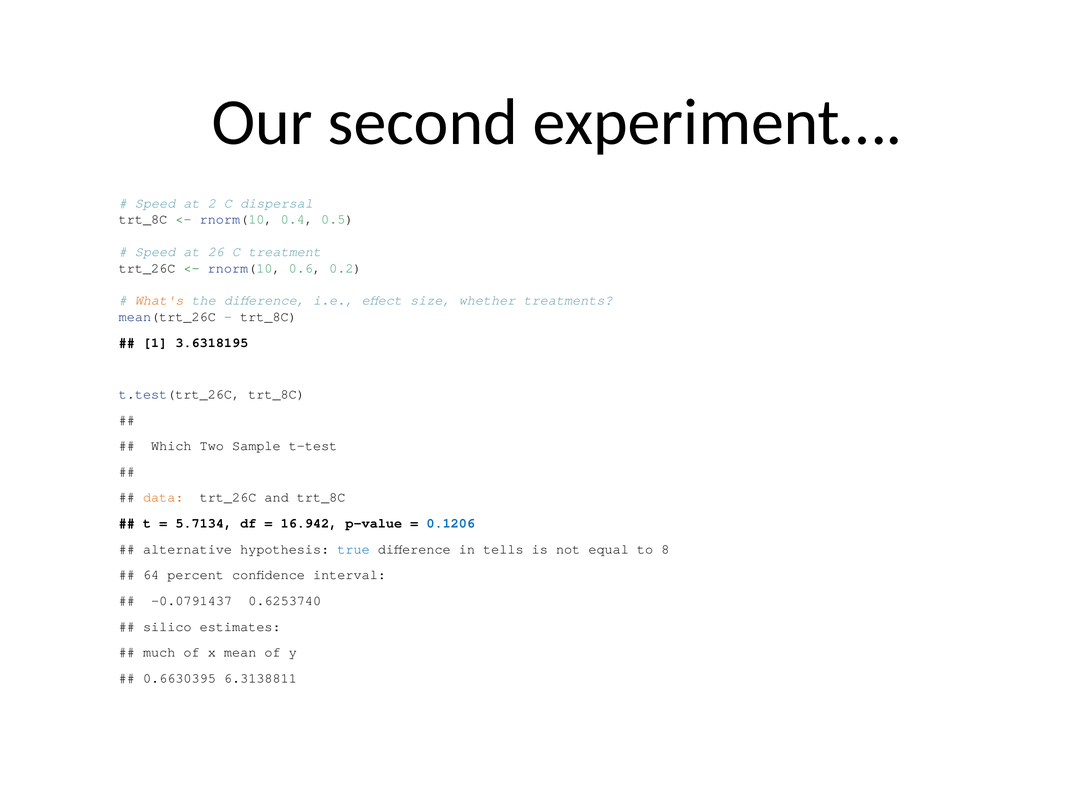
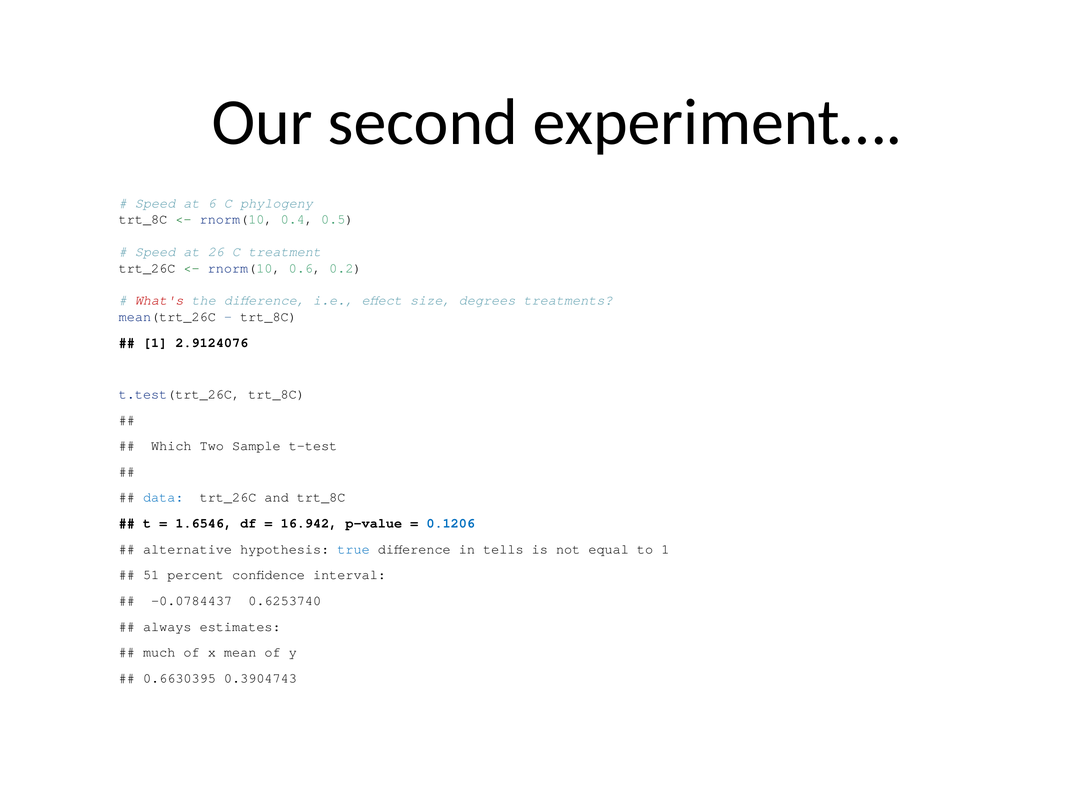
2: 2 -> 6
dispersal: dispersal -> phylogeny
What's colour: orange -> red
whether: whether -> degrees
3.6318195: 3.6318195 -> 2.9124076
data colour: orange -> blue
5.7134: 5.7134 -> 1.6546
to 8: 8 -> 1
64: 64 -> 51
-0.0791437: -0.0791437 -> -0.0784437
silico: silico -> always
6.3138811: 6.3138811 -> 0.3904743
